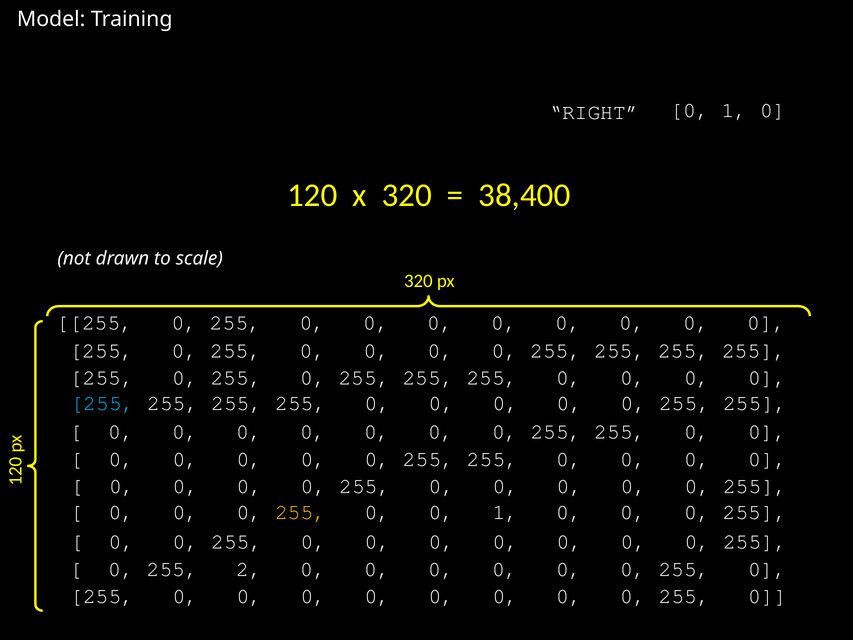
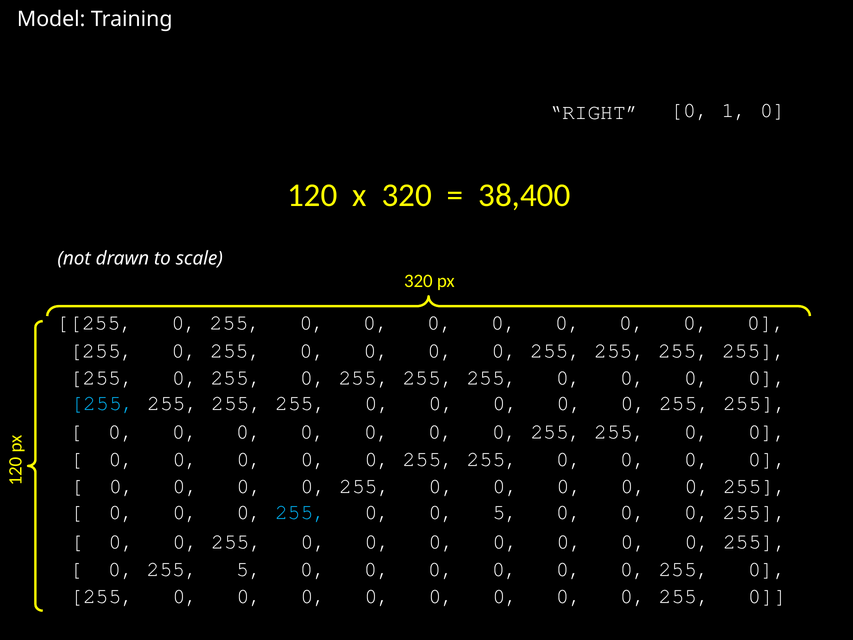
255 at (301, 512) colour: yellow -> light blue
0 0 1: 1 -> 5
255 2: 2 -> 5
